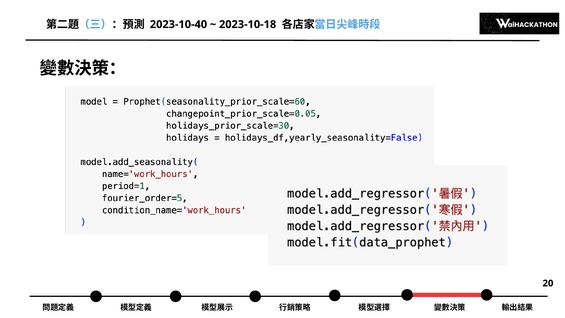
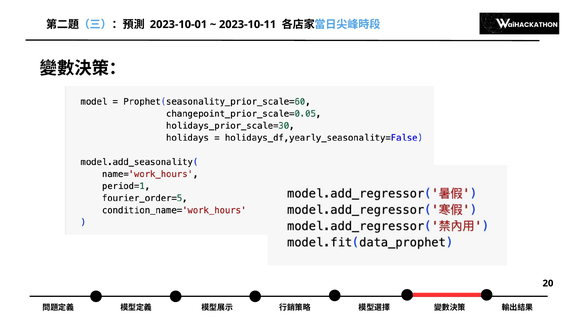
2023-10-40: 2023-10-40 -> 2023-10-01
2023-10-18: 2023-10-18 -> 2023-10-11
